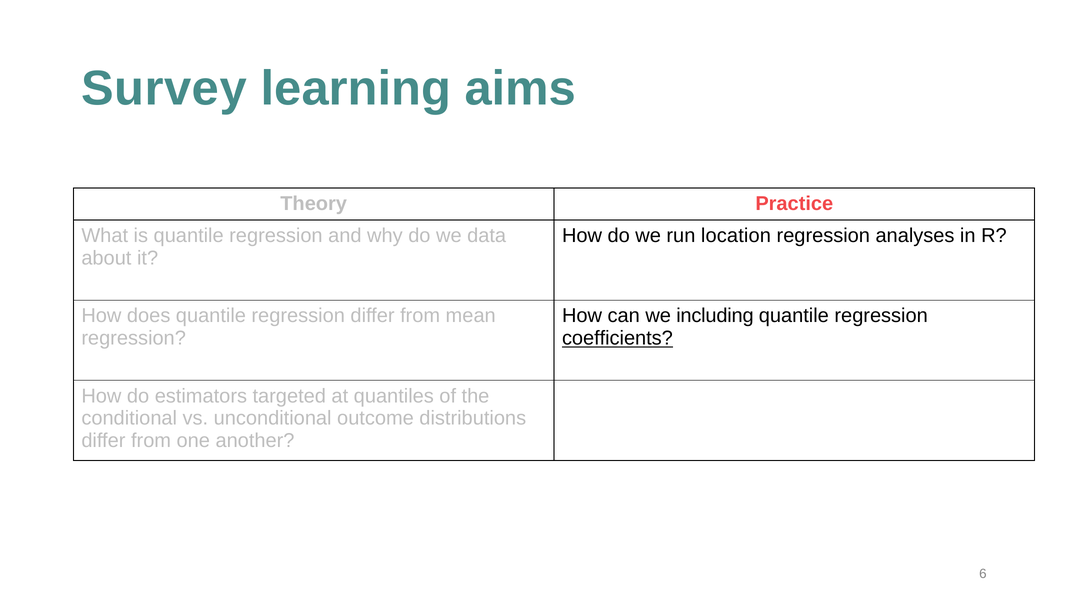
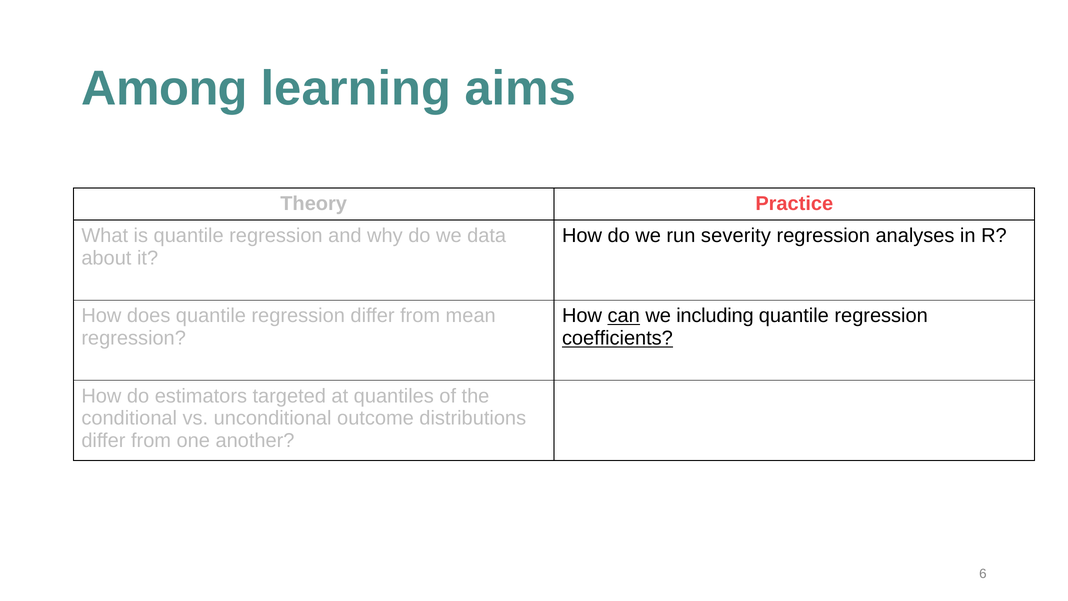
Survey: Survey -> Among
location: location -> severity
can underline: none -> present
